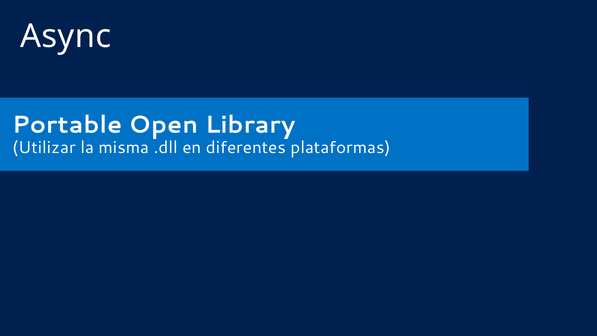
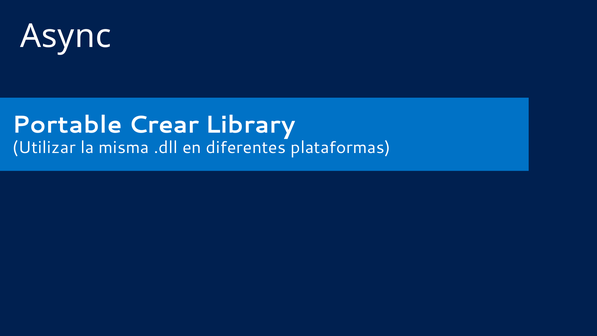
Open: Open -> Crear
